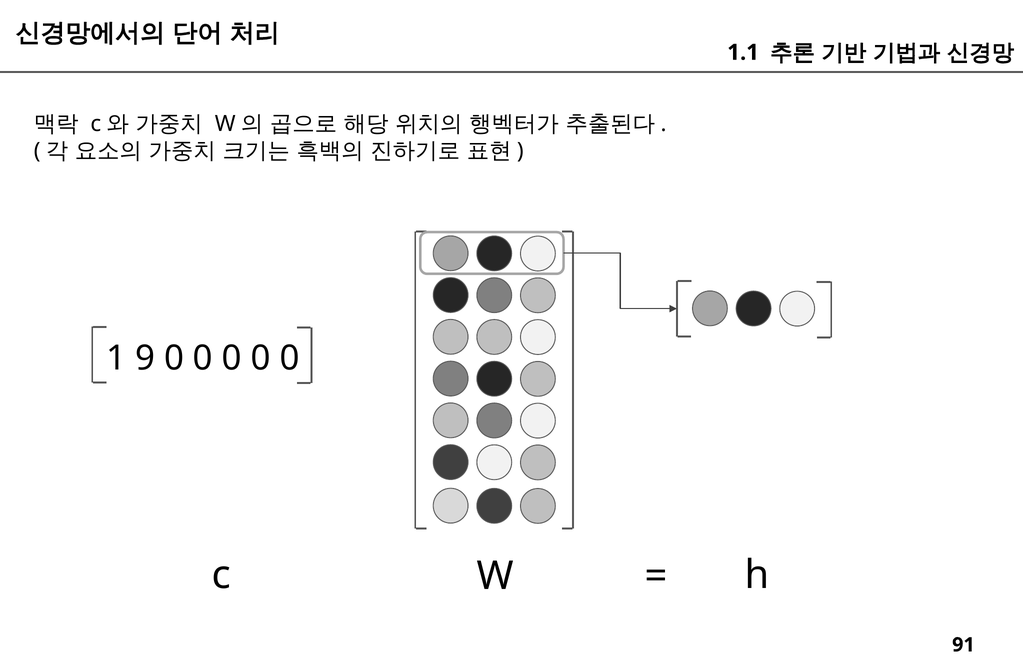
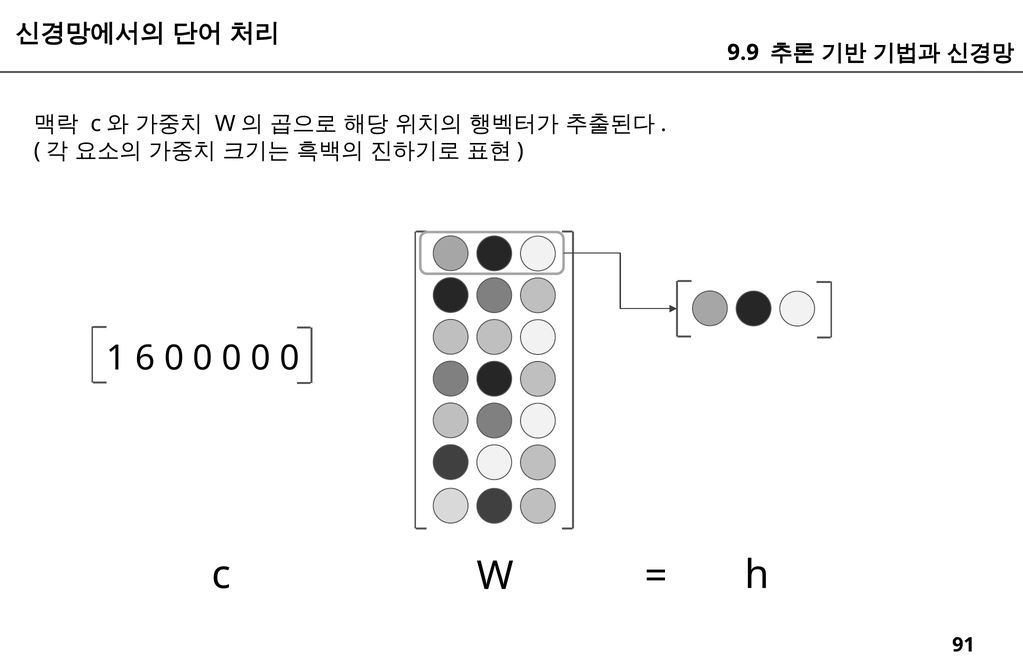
1.1: 1.1 -> 9.9
9: 9 -> 6
